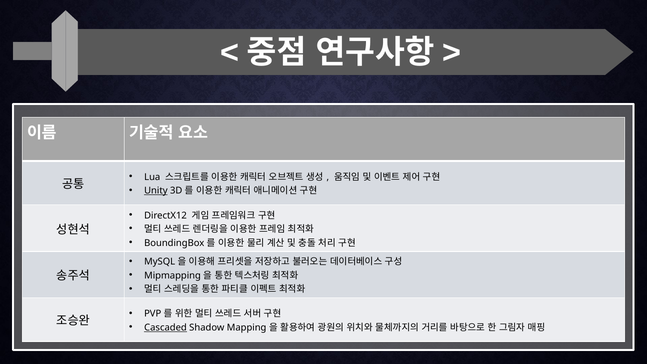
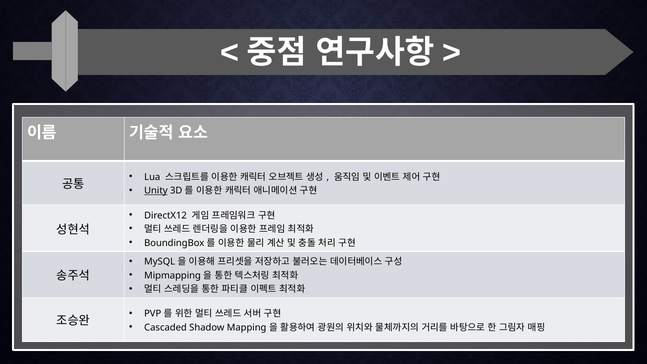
Cascaded underline: present -> none
